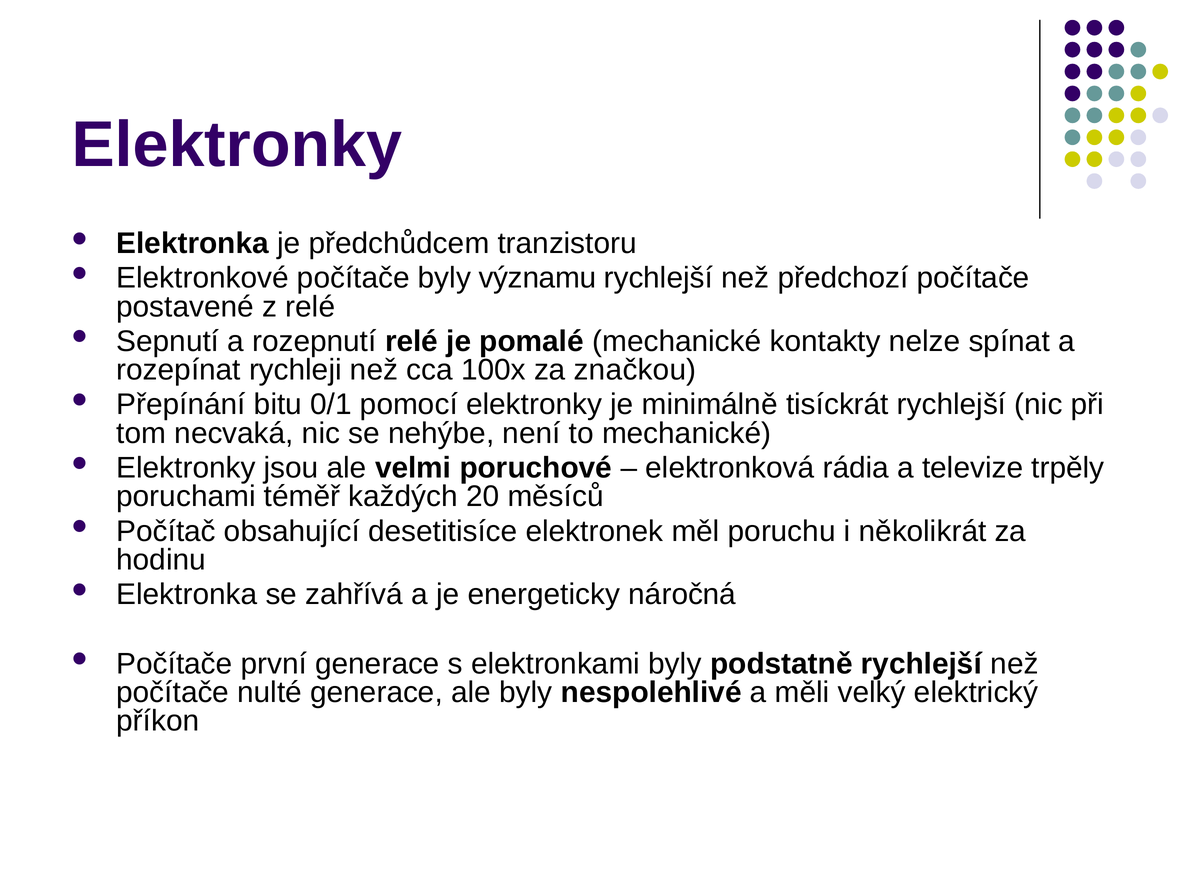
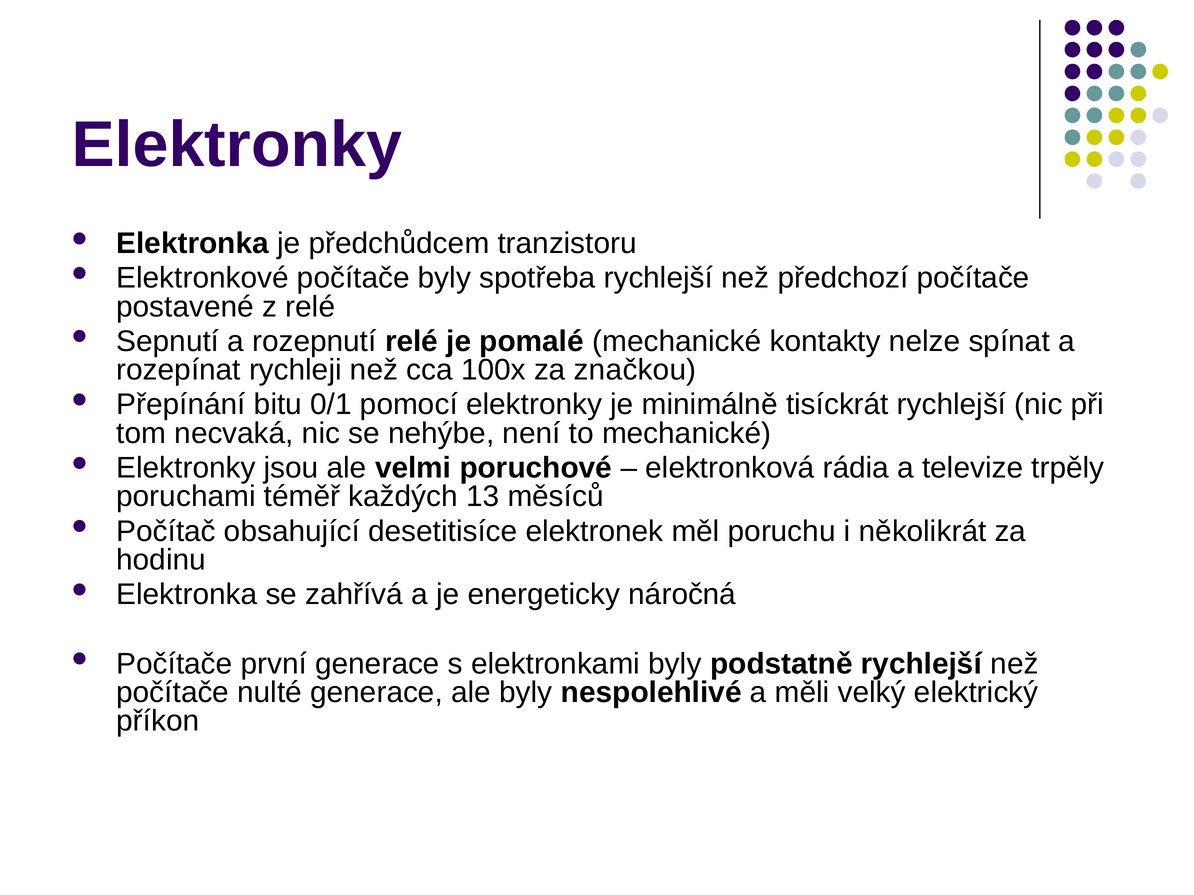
významu: významu -> spotřeba
20: 20 -> 13
